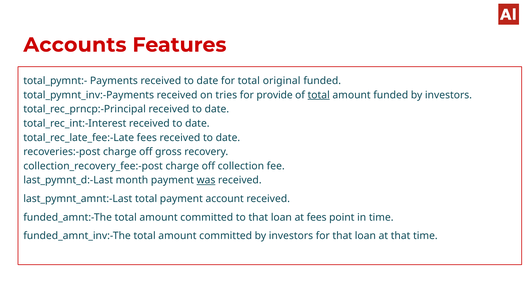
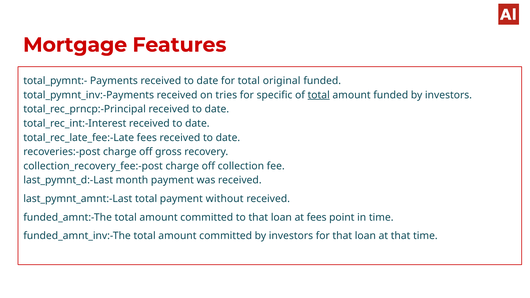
Accounts: Accounts -> Mortgage
provide: provide -> specific
was underline: present -> none
account: account -> without
